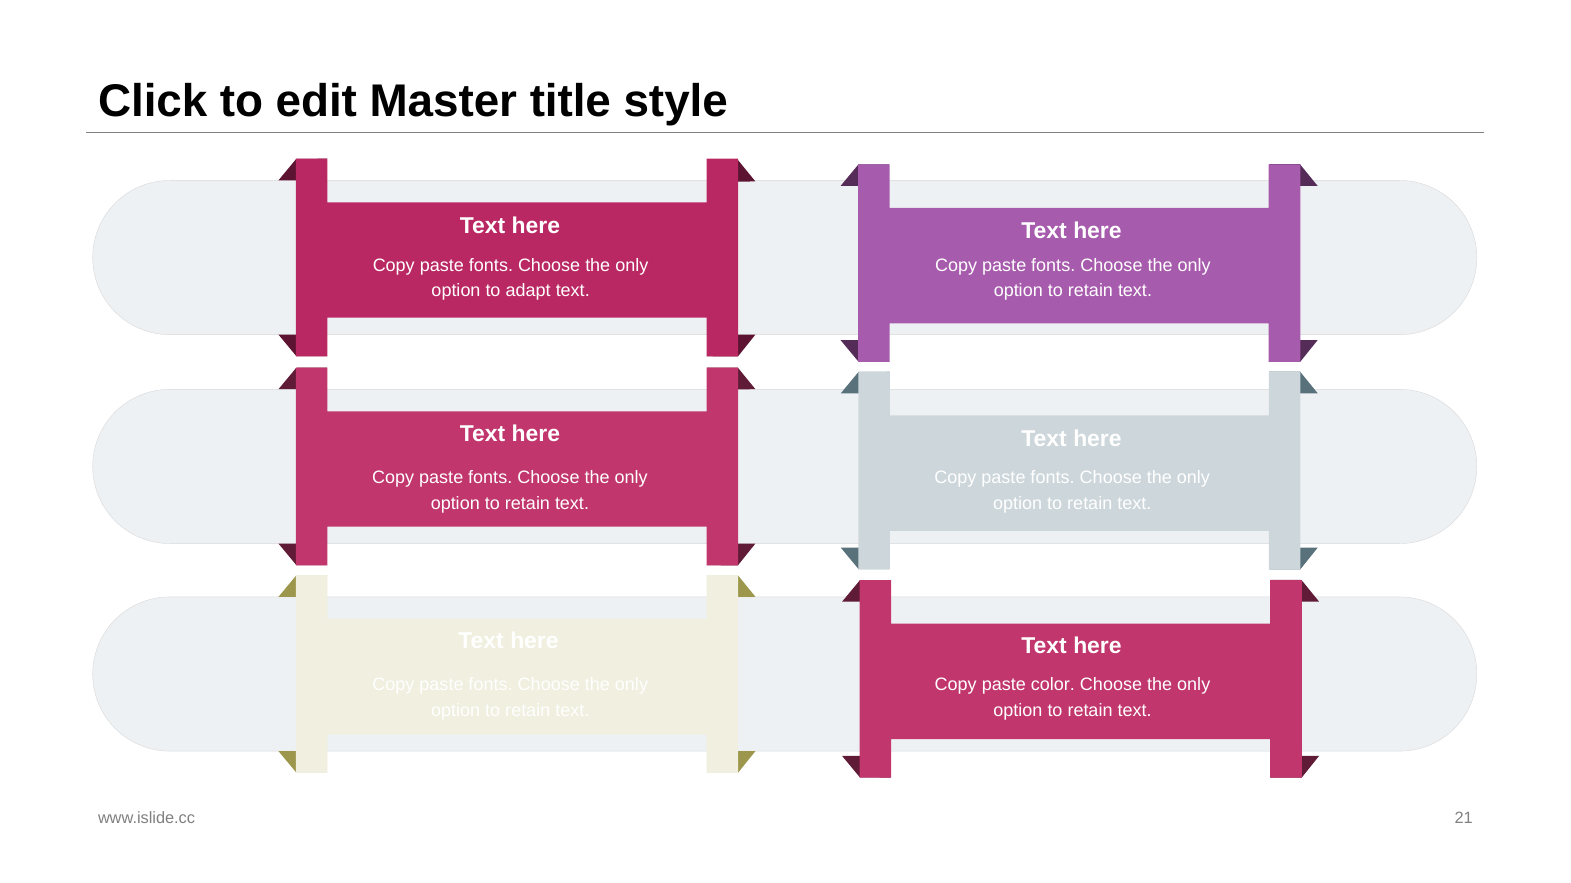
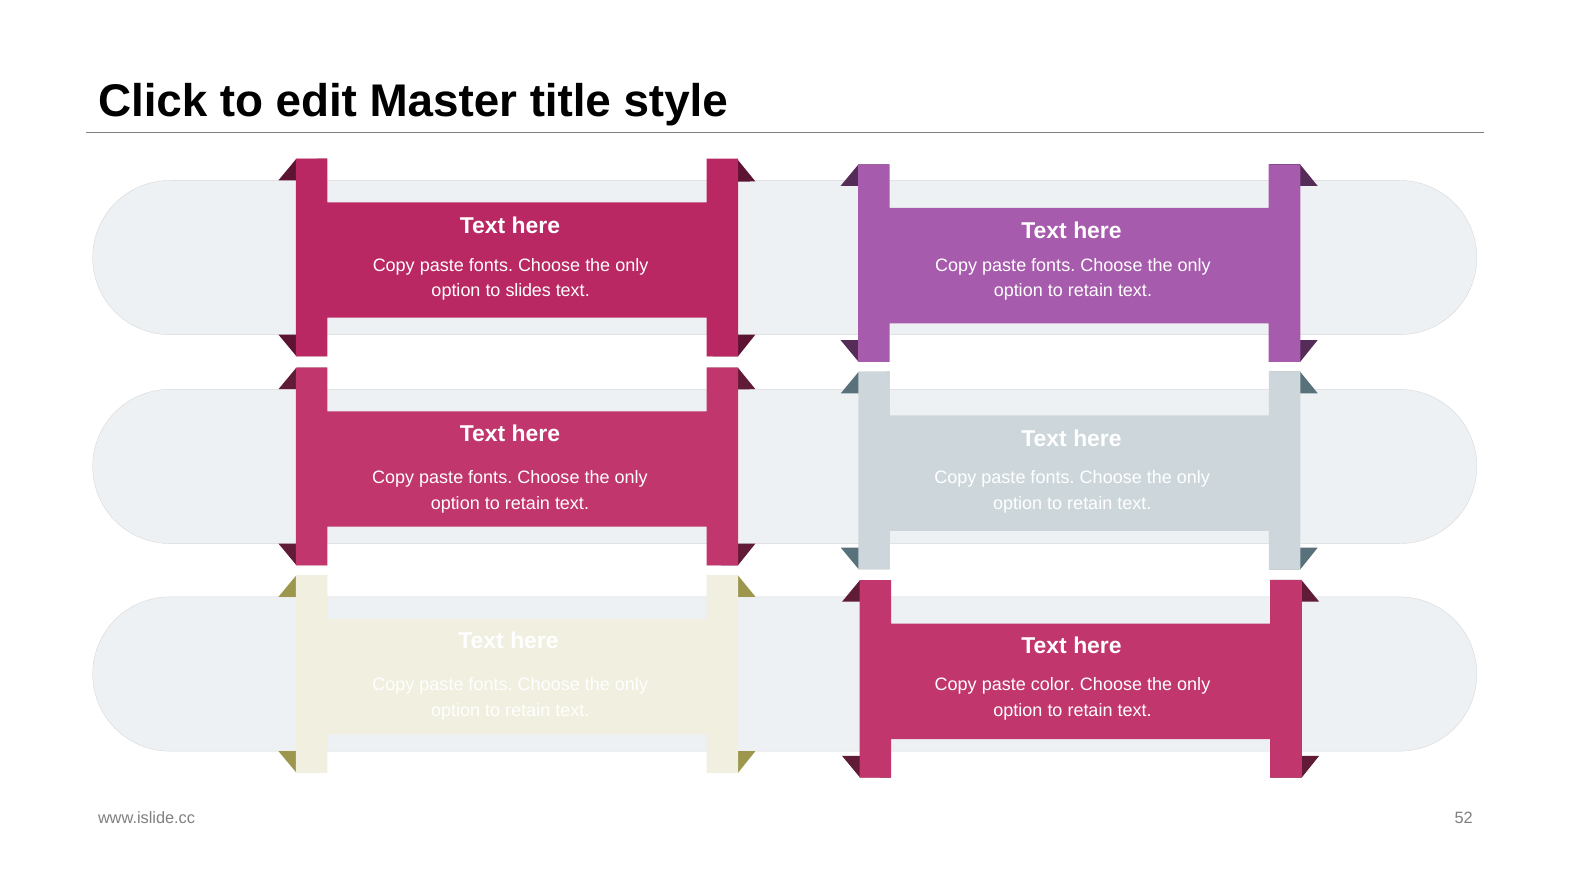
adapt: adapt -> slides
21: 21 -> 52
